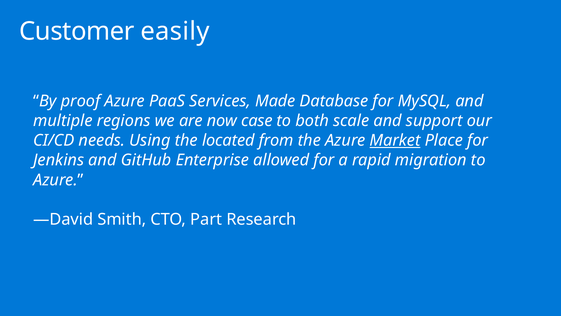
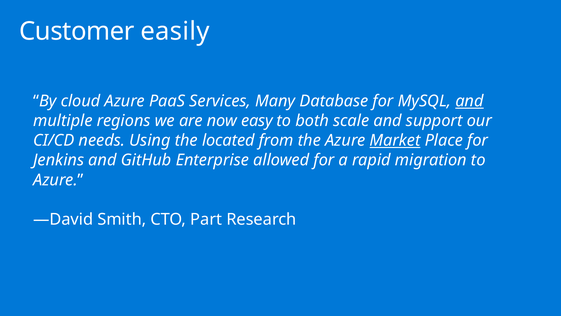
proof: proof -> cloud
Made: Made -> Many
and at (469, 101) underline: none -> present
case: case -> easy
